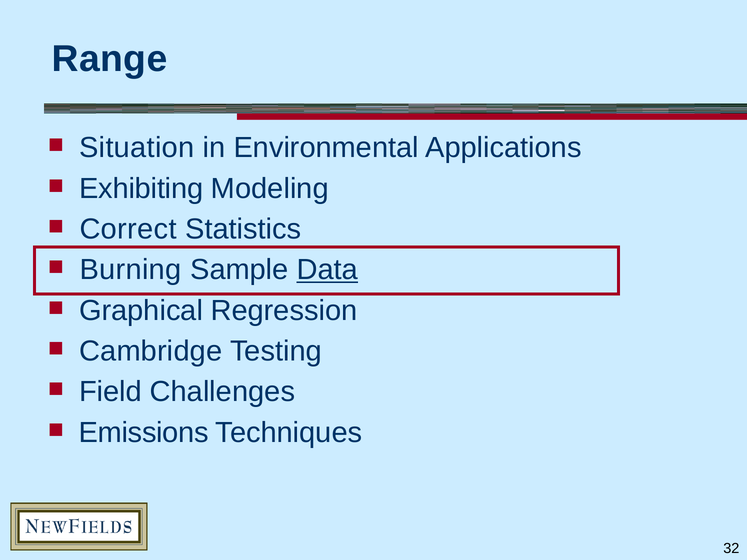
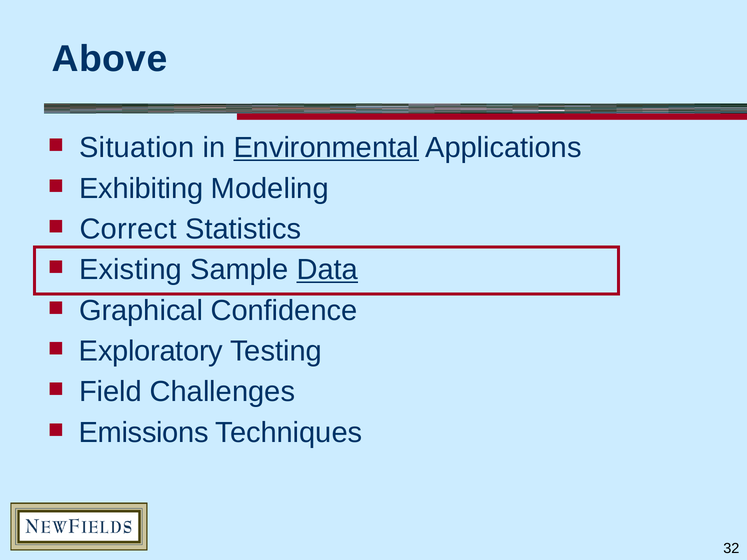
Range: Range -> Above
Environmental underline: none -> present
Burning: Burning -> Existing
Regression: Regression -> Confidence
Cambridge: Cambridge -> Exploratory
